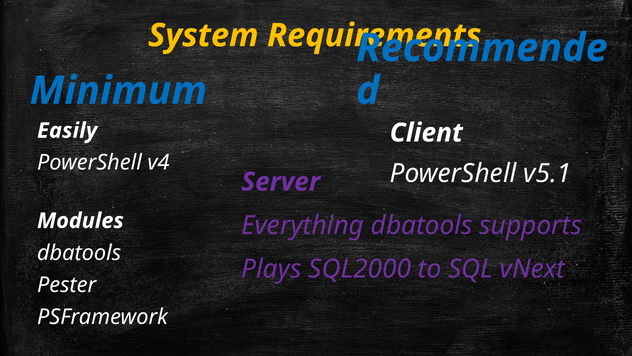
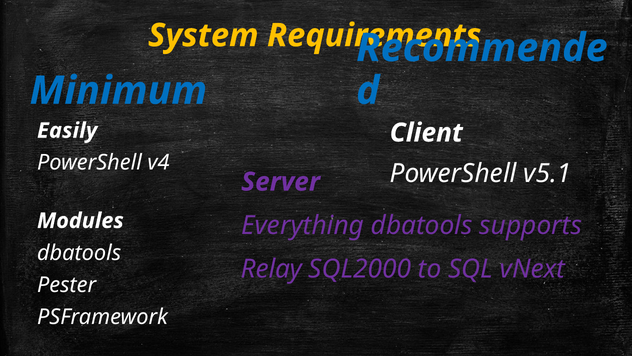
Plays: Plays -> Relay
